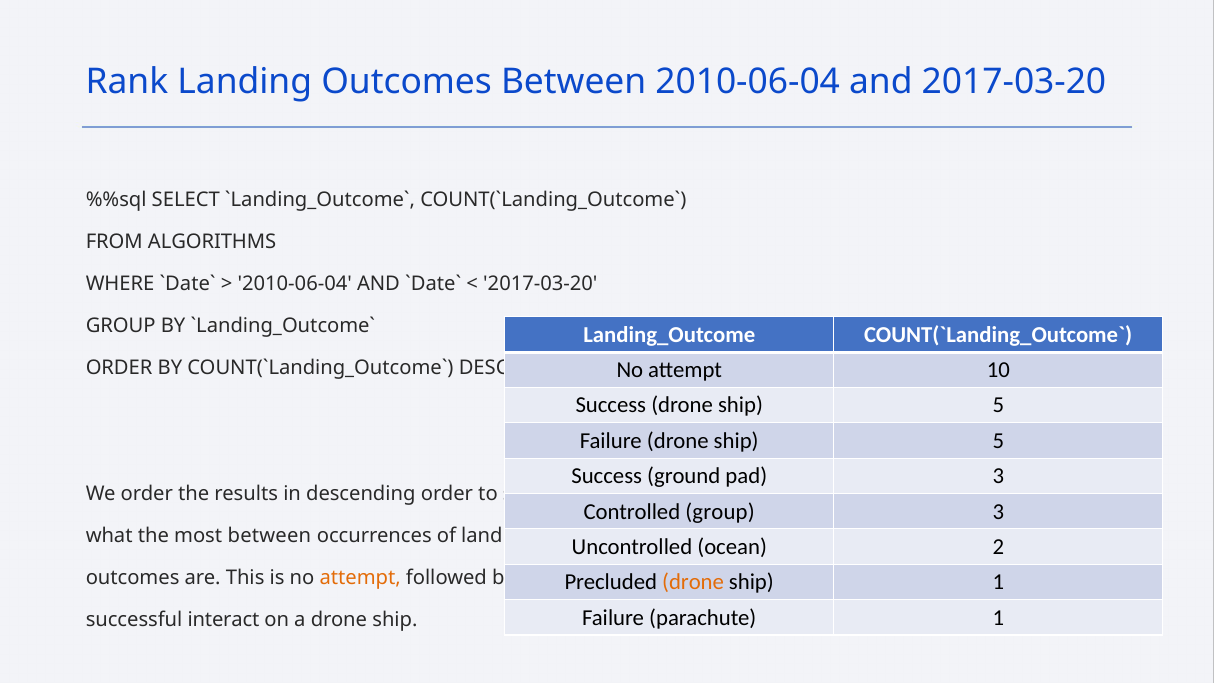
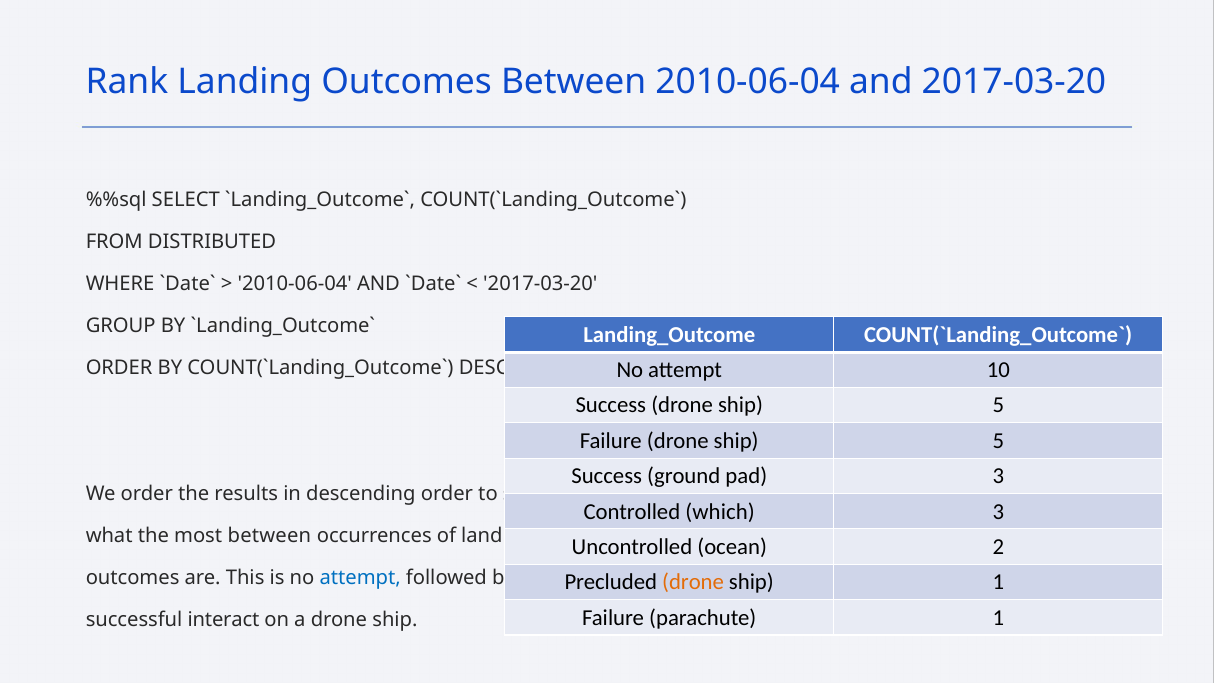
ALGORITHMS: ALGORITHMS -> DISTRIBUTED
Controlled group: group -> which
attempt at (360, 578) colour: orange -> blue
